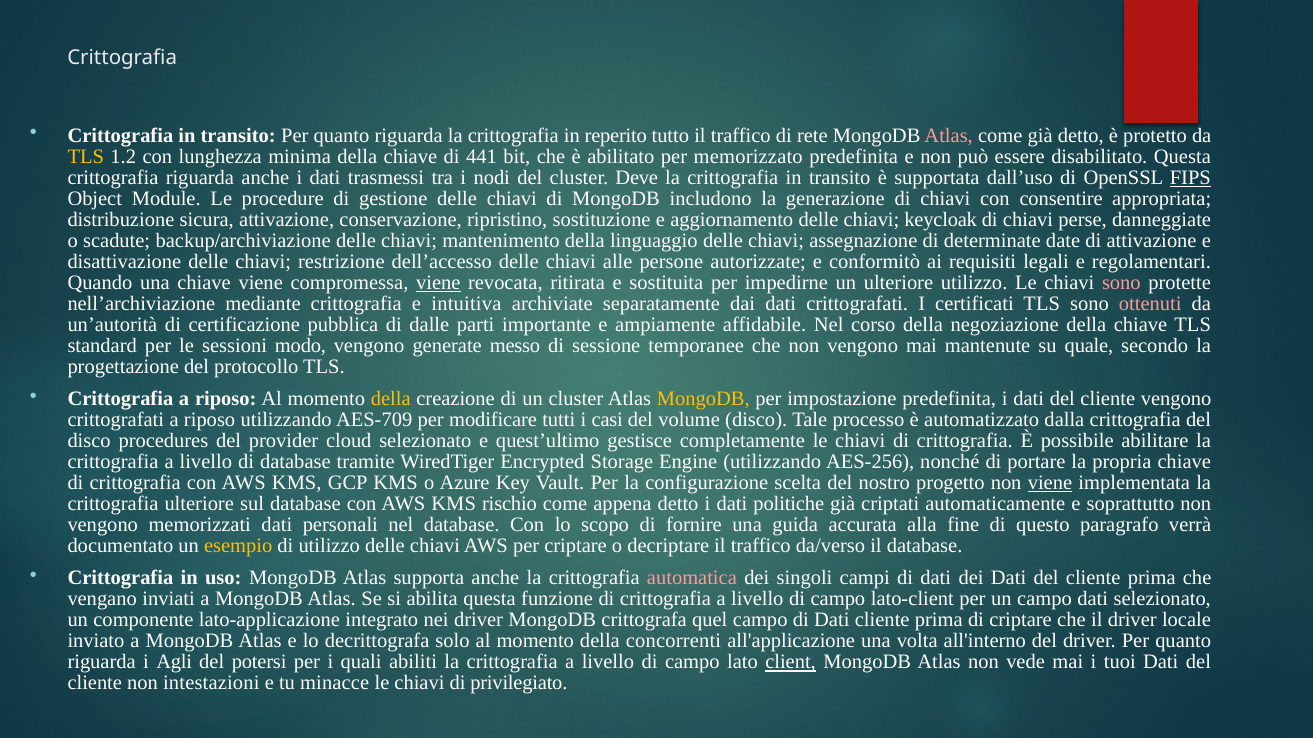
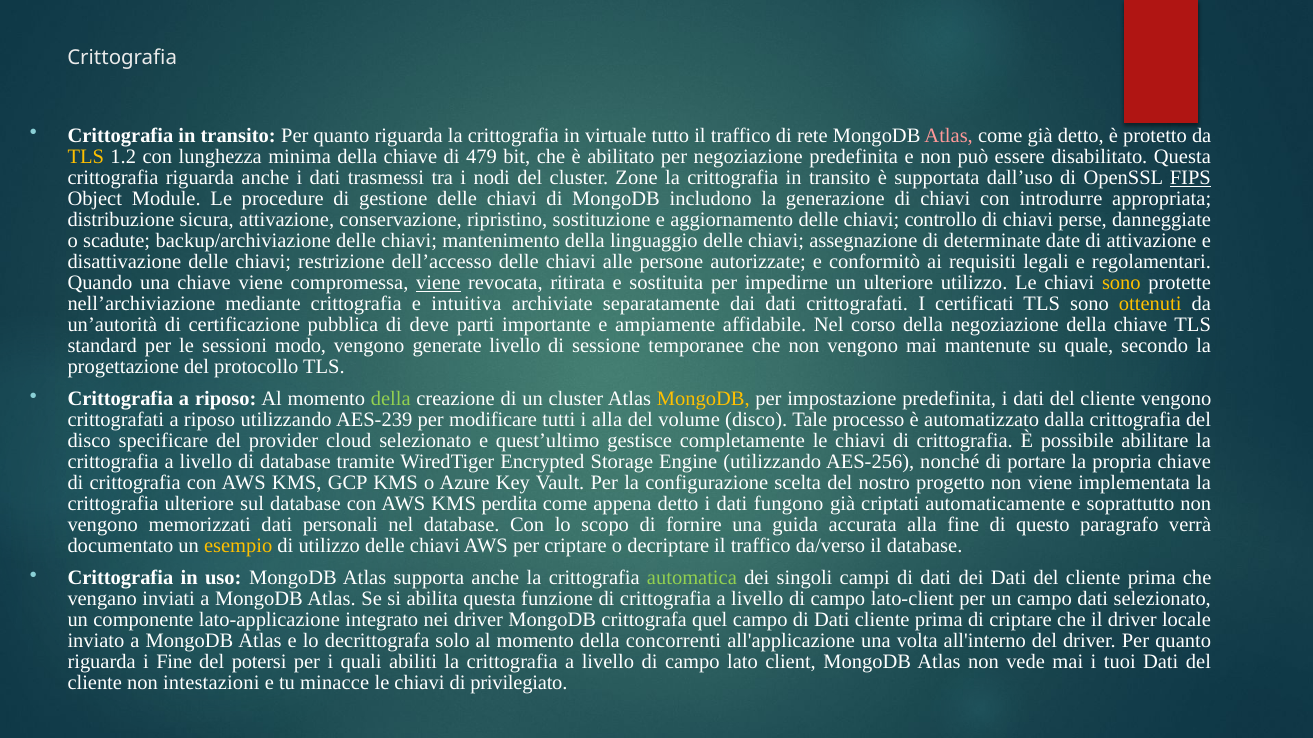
reperito: reperito -> virtuale
441: 441 -> 479
per memorizzato: memorizzato -> negoziazione
Deve: Deve -> Zone
consentire: consentire -> introdurre
keycloak: keycloak -> controllo
sono at (1121, 283) colour: pink -> yellow
ottenuti colour: pink -> yellow
dalle: dalle -> deve
generate messo: messo -> livello
della at (391, 399) colour: yellow -> light green
AES-709: AES-709 -> AES-239
i casi: casi -> alla
procedures: procedures -> specificare
viene at (1050, 483) underline: present -> none
rischio: rischio -> perdita
politiche: politiche -> fungono
automatica colour: pink -> light green
i Agli: Agli -> Fine
client underline: present -> none
